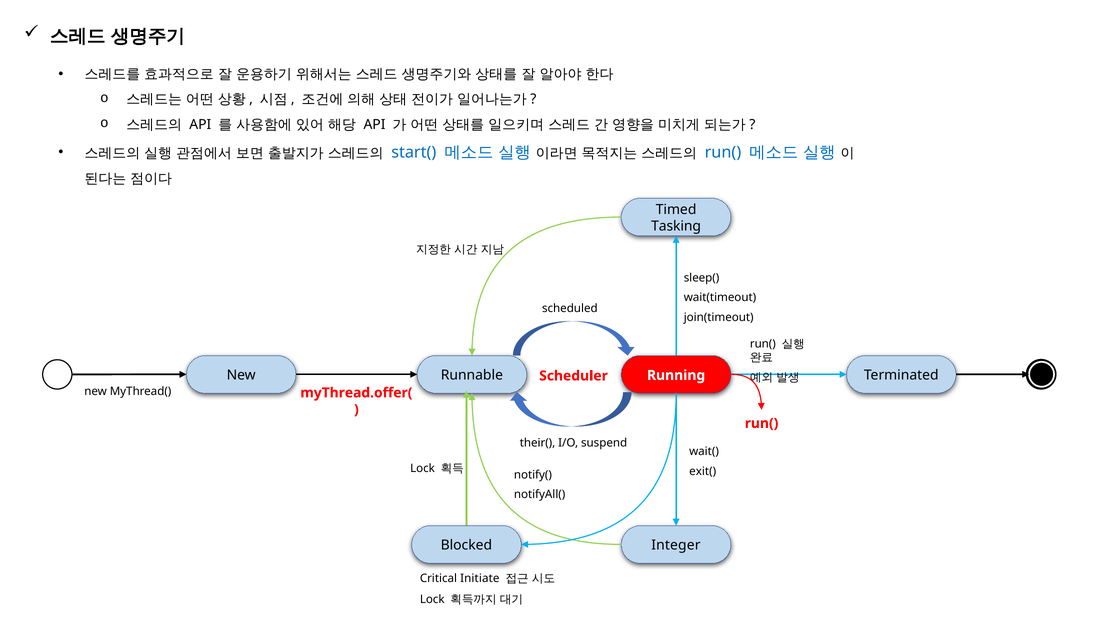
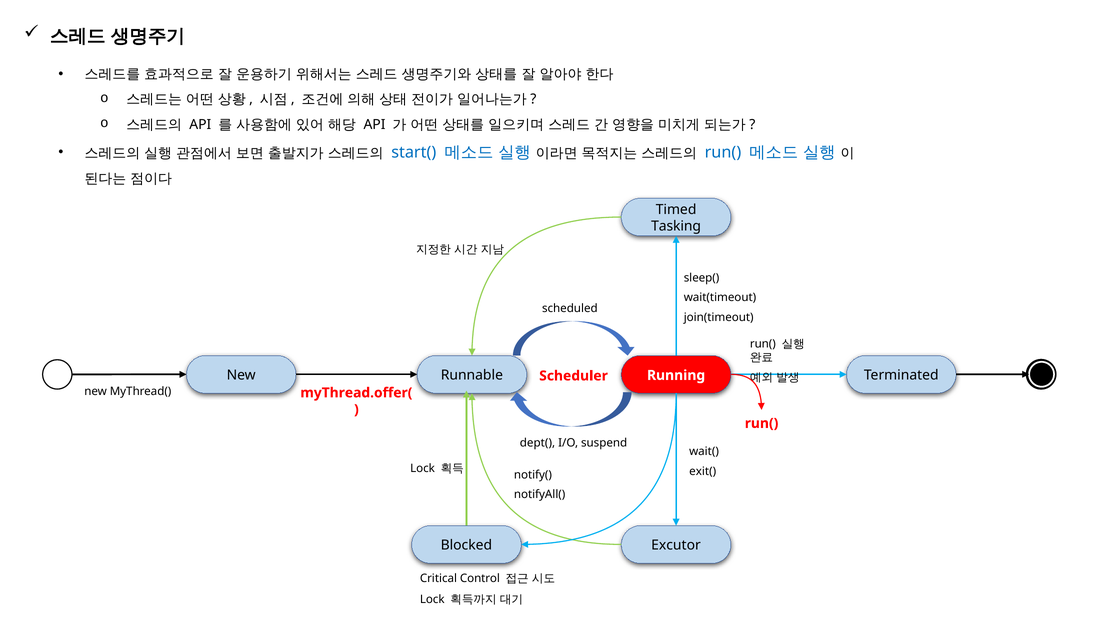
their(: their( -> dept(
Integer: Integer -> Excutor
Initiate: Initiate -> Control
